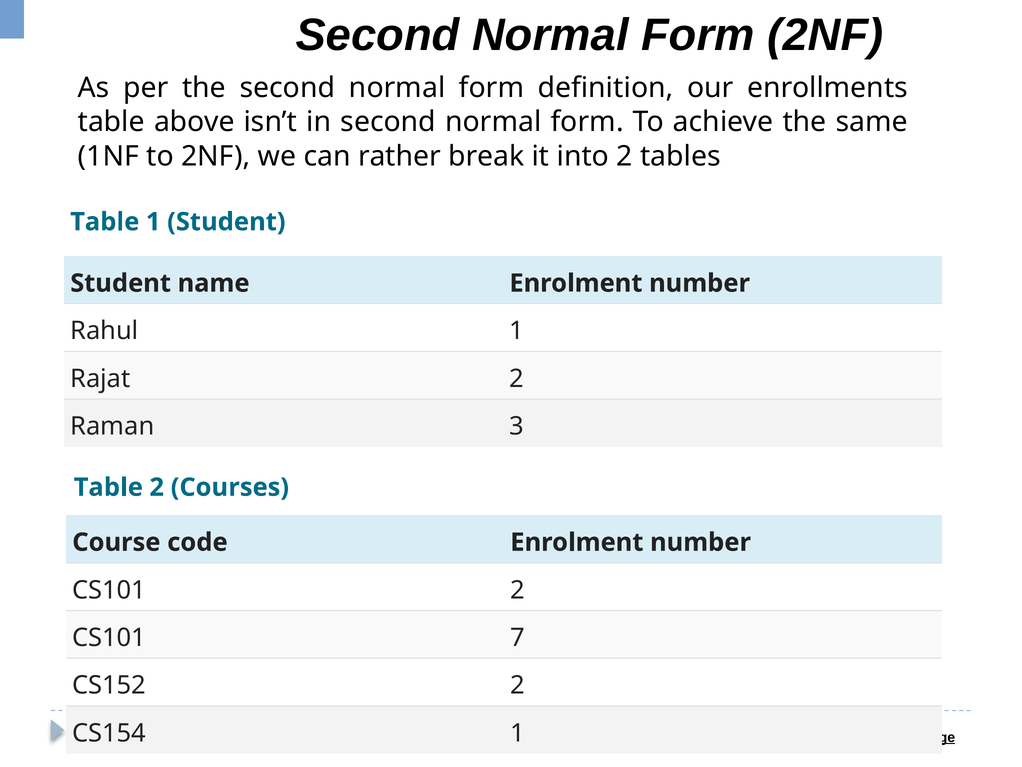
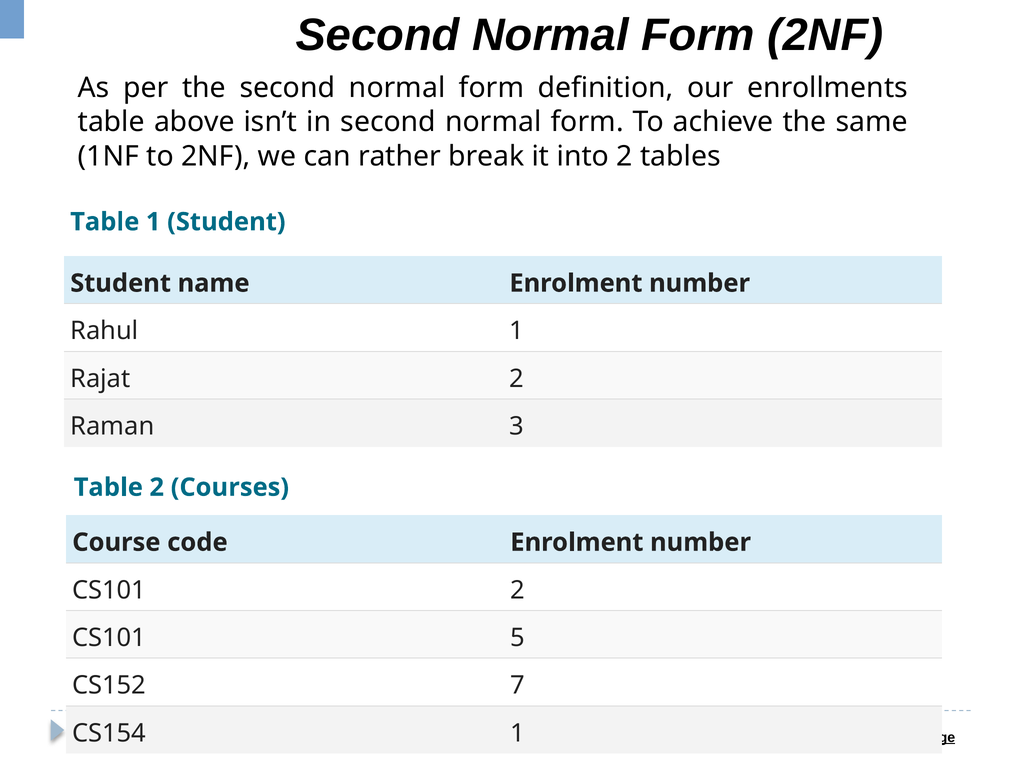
7: 7 -> 5
CS152 2: 2 -> 7
